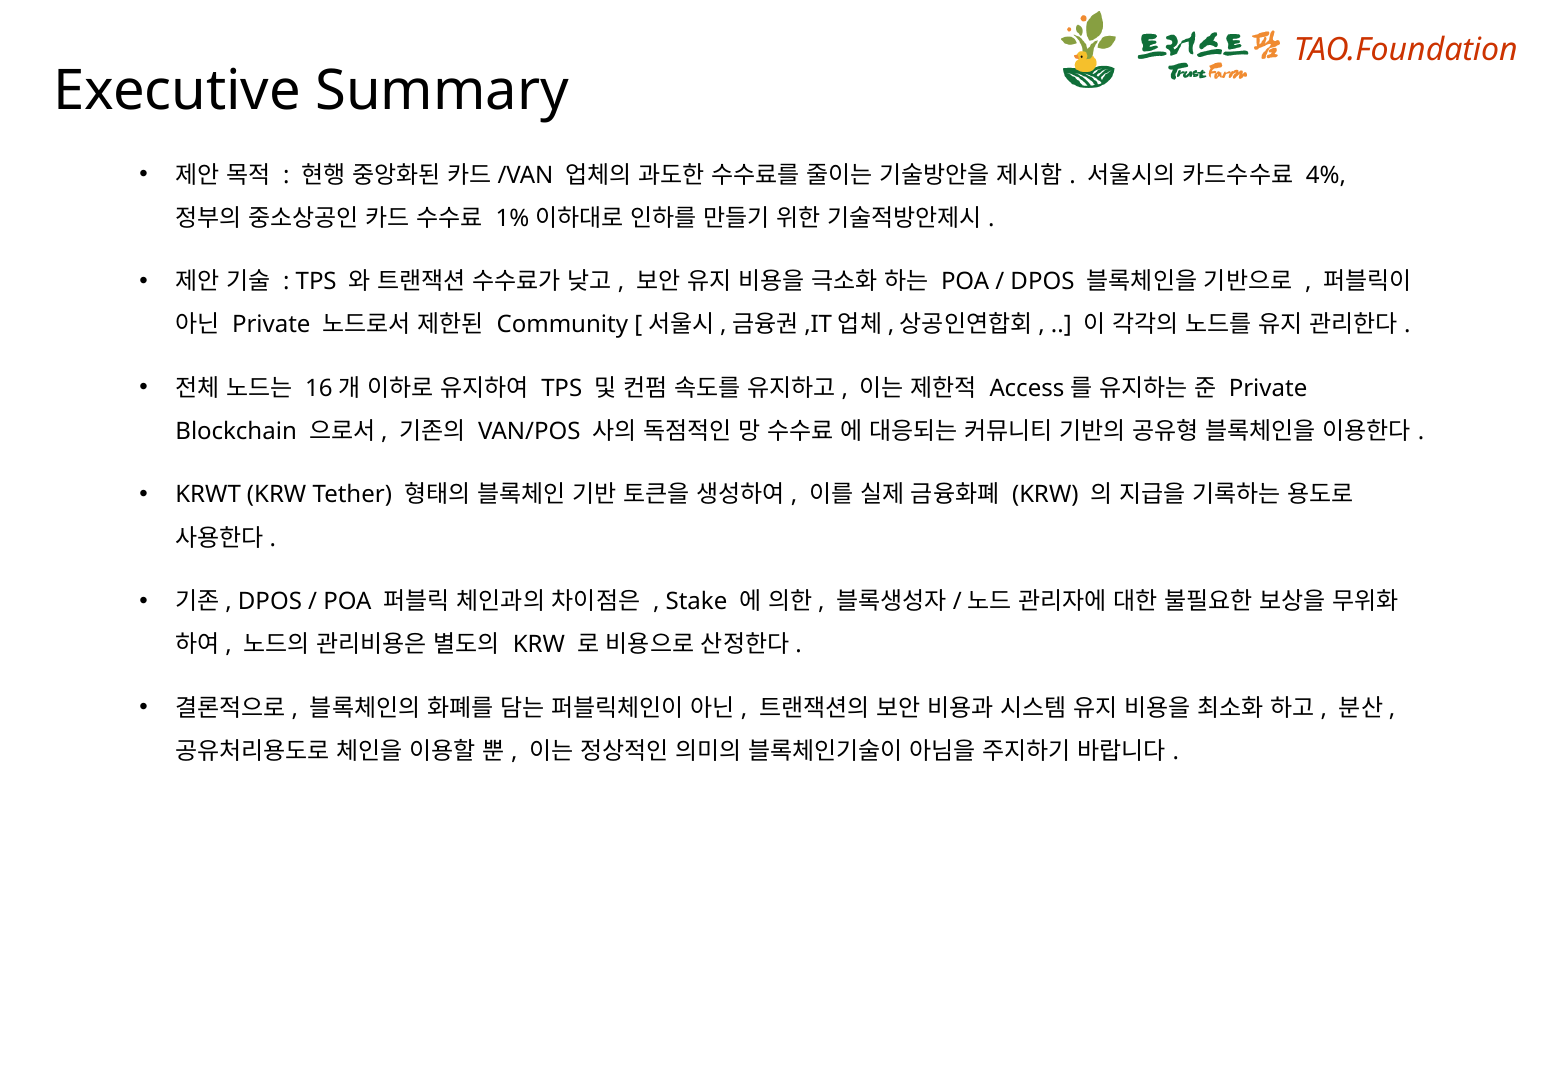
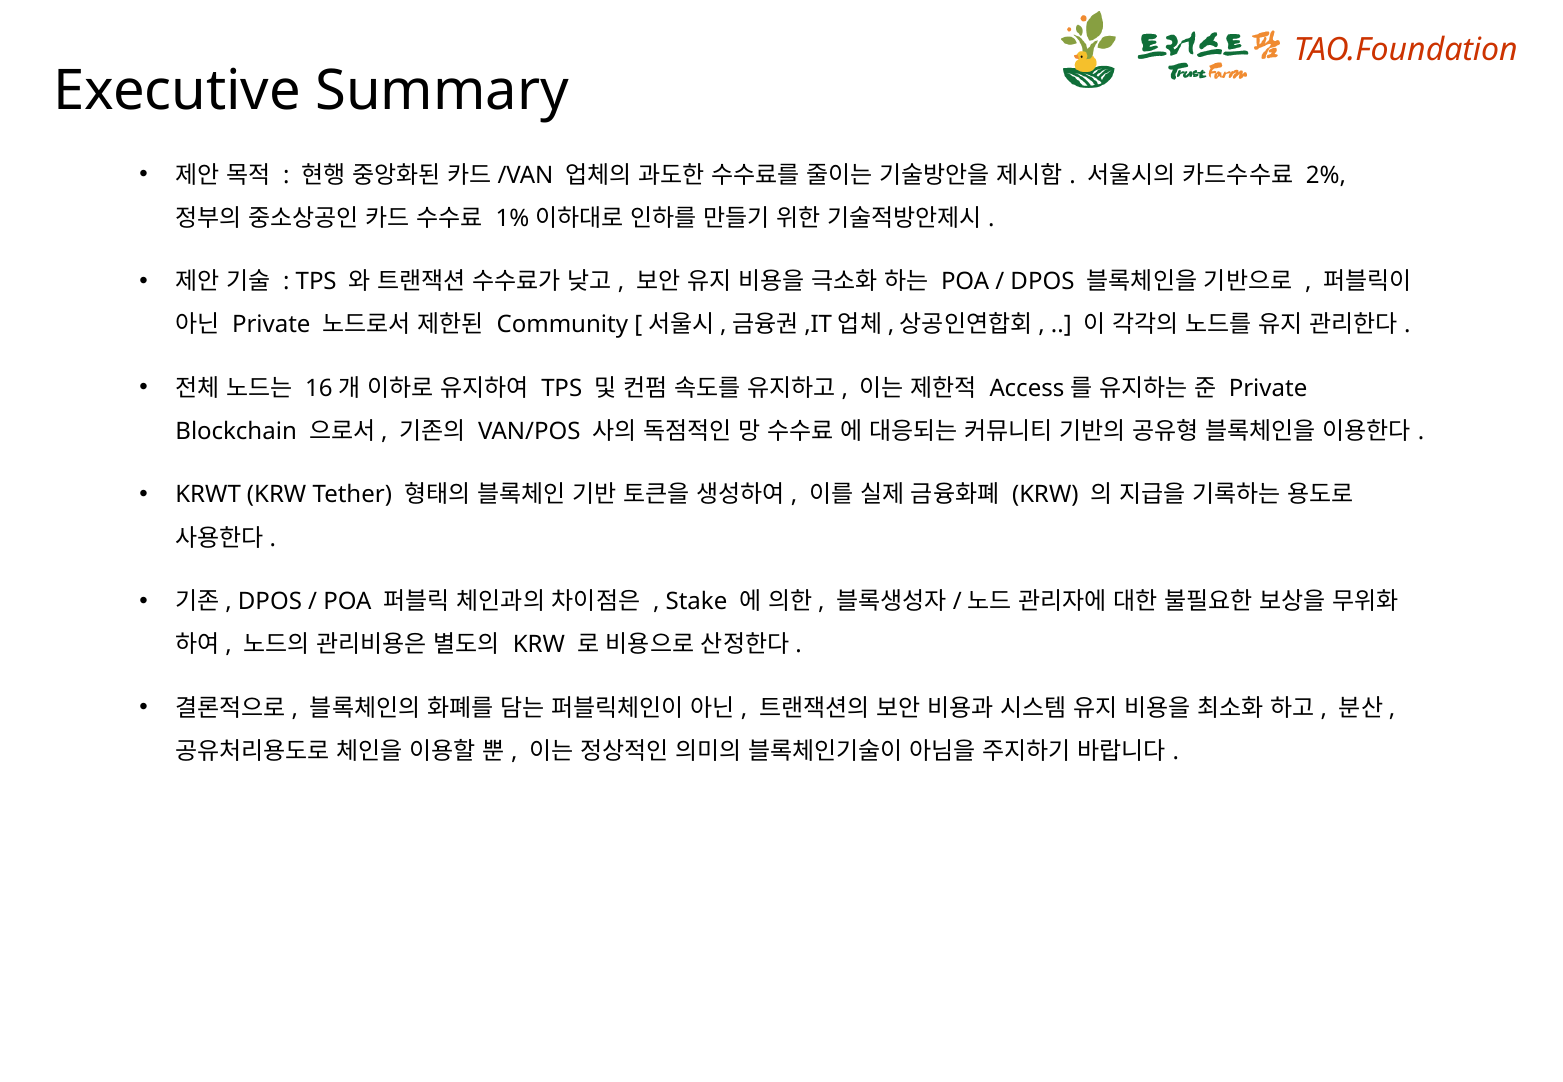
4%: 4% -> 2%
